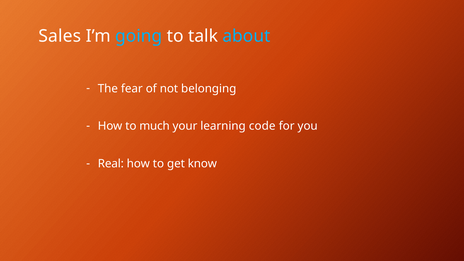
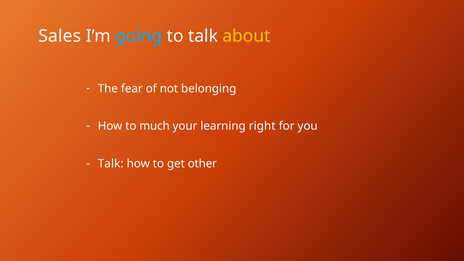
about colour: light blue -> yellow
code: code -> right
Real at (111, 164): Real -> Talk
know: know -> other
